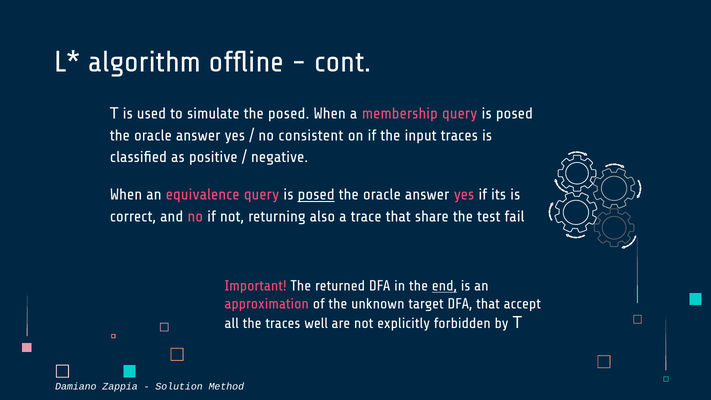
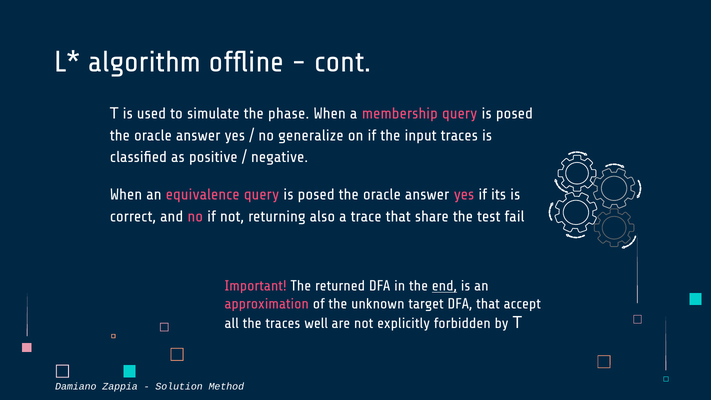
the posed: posed -> phase
consistent: consistent -> generalize
posed at (316, 195) underline: present -> none
